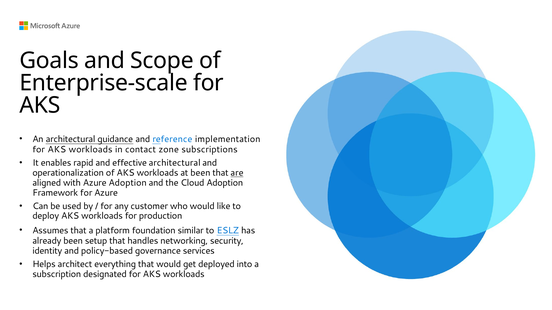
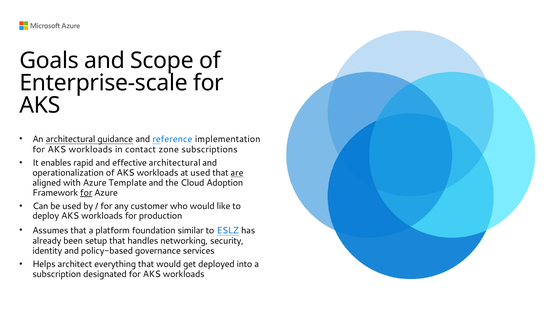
at been: been -> used
Azure Adoption: Adoption -> Template
for at (86, 193) underline: none -> present
